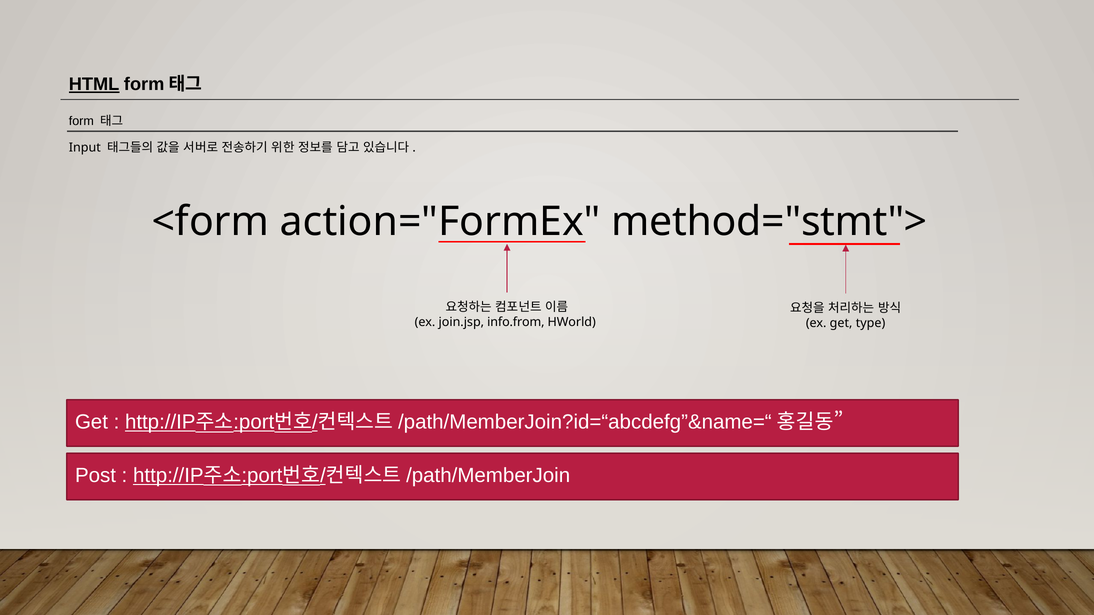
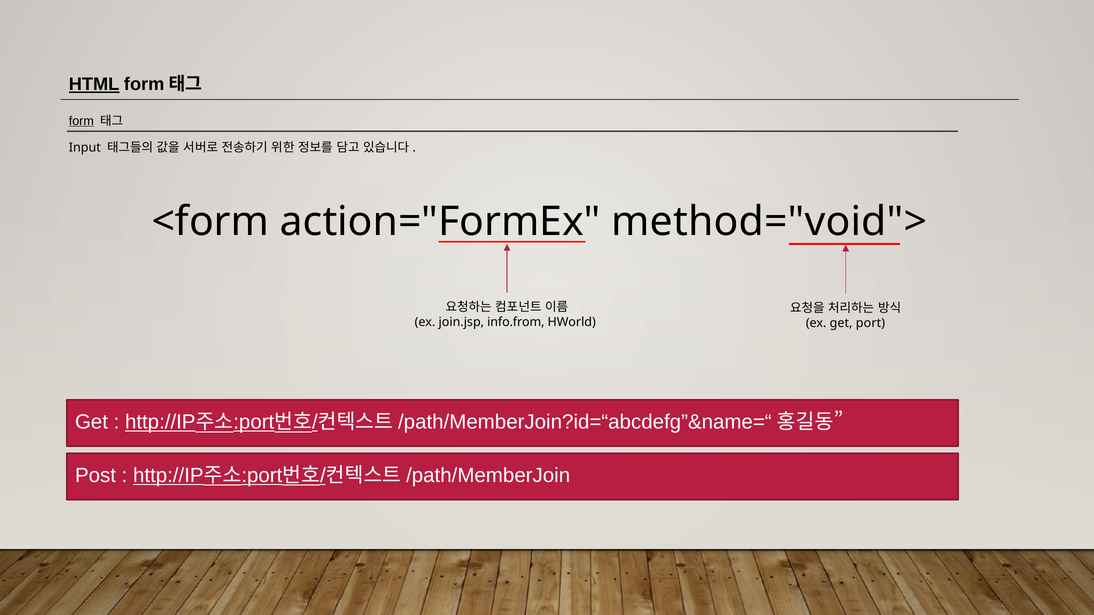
form underline: none -> present
method="stmt">: method="stmt"> -> method="void">
type: type -> port
